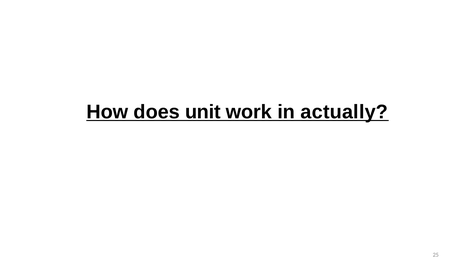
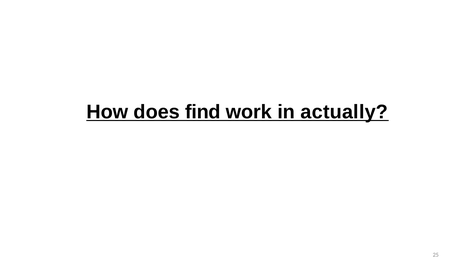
unit: unit -> find
